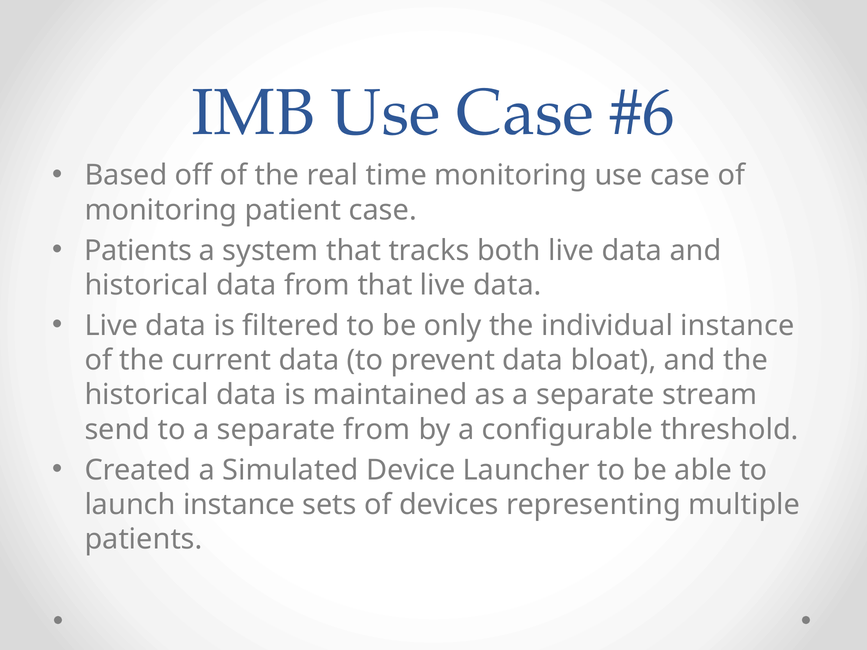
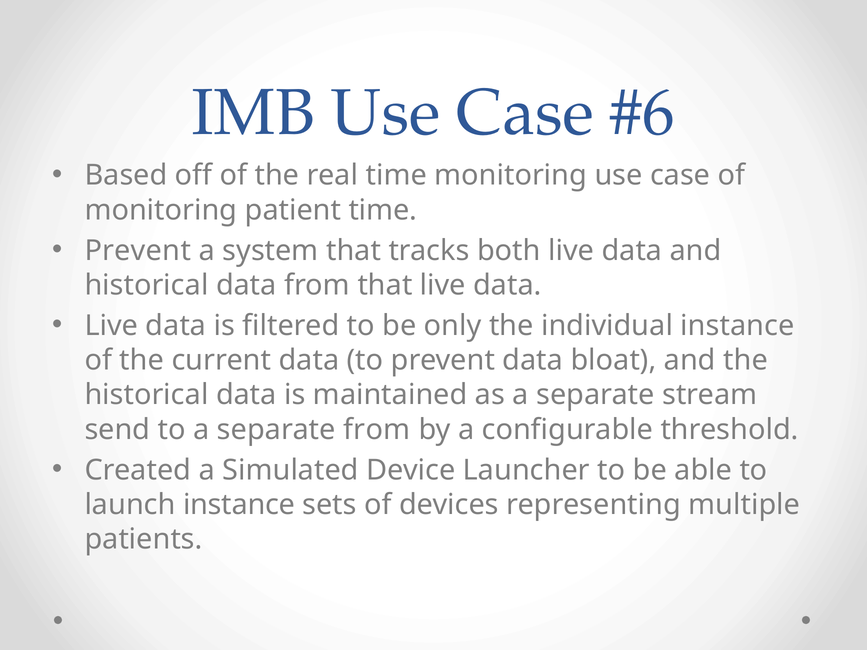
patient case: case -> time
Patients at (138, 251): Patients -> Prevent
